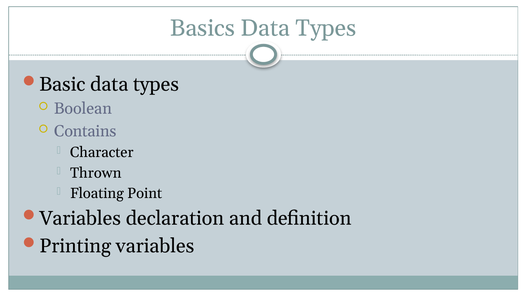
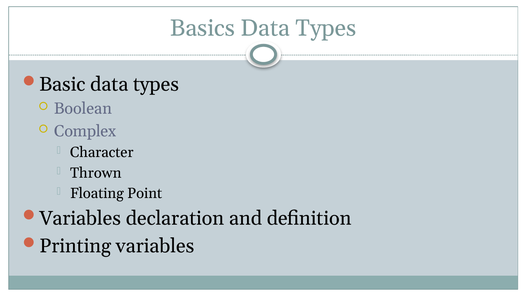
Contains: Contains -> Complex
